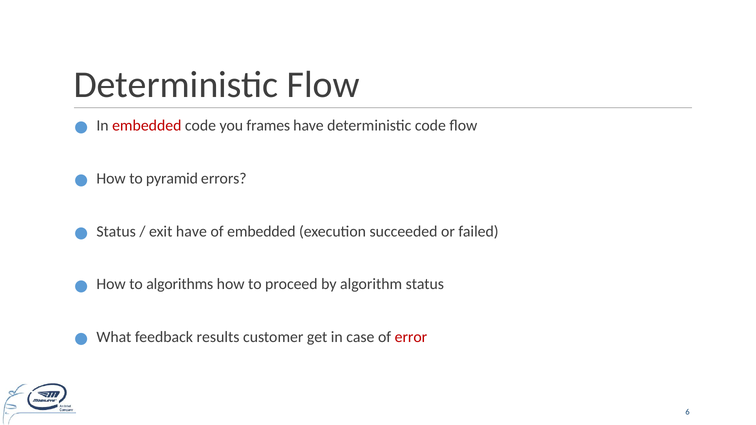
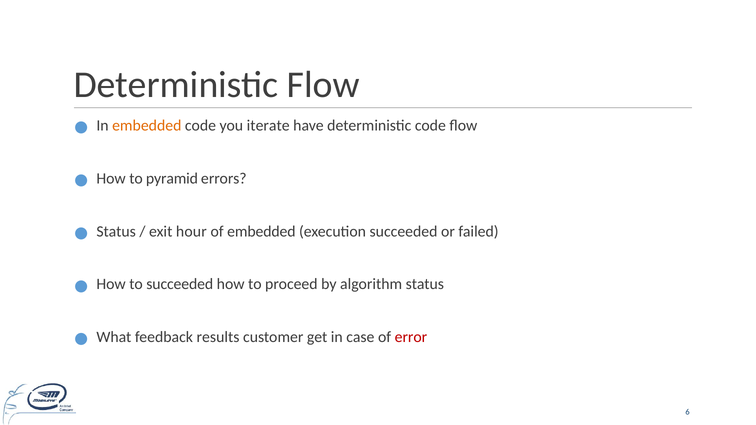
embedded at (147, 126) colour: red -> orange
frames: frames -> iterate
exit have: have -> hour
to algorithms: algorithms -> succeeded
